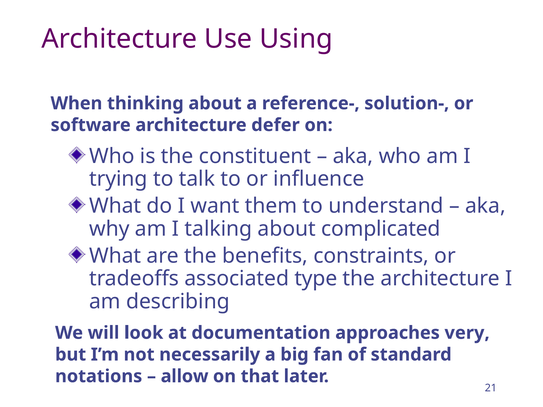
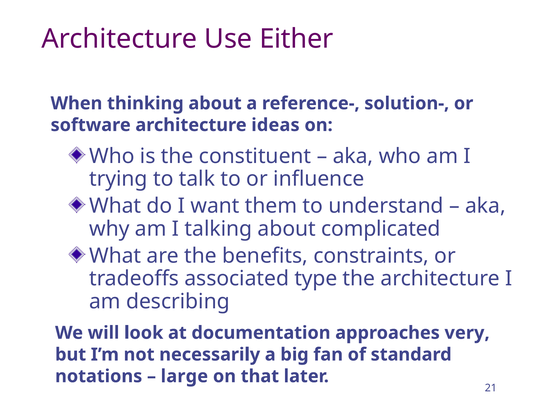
Using: Using -> Either
defer: defer -> ideas
allow: allow -> large
